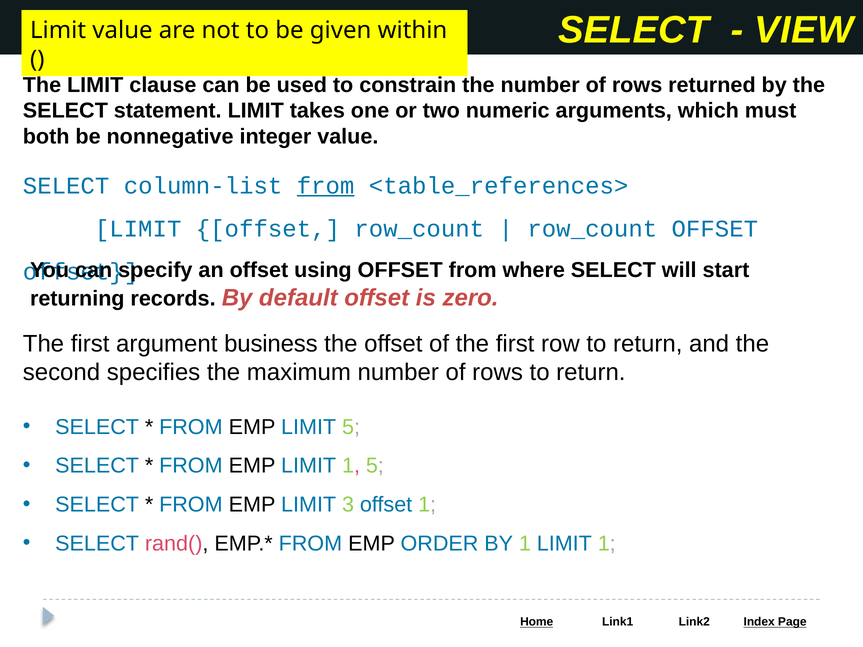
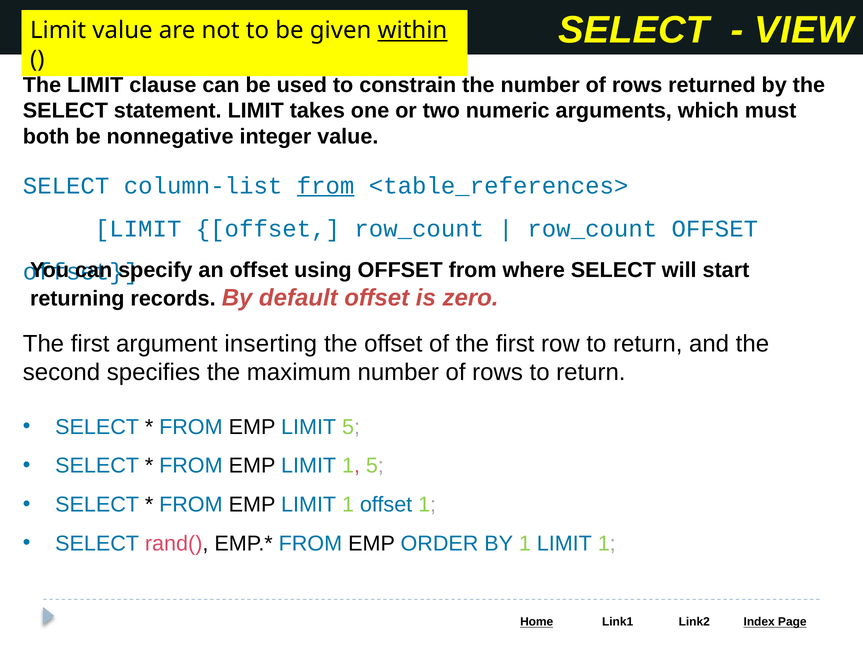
within underline: none -> present
business: business -> inserting
3 at (348, 505): 3 -> 1
